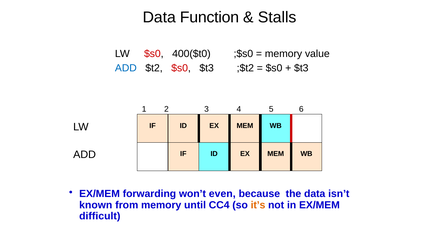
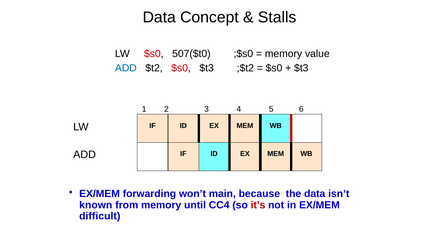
Function: Function -> Concept
400($t0: 400($t0 -> 507($t0
even: even -> main
it’s colour: orange -> red
